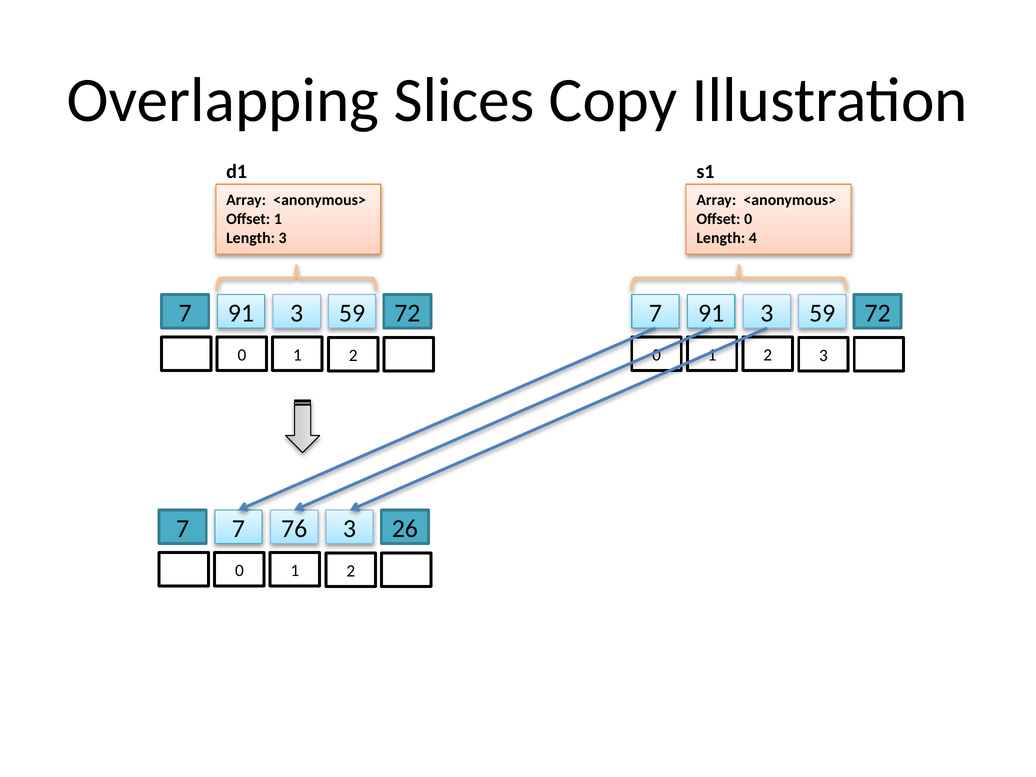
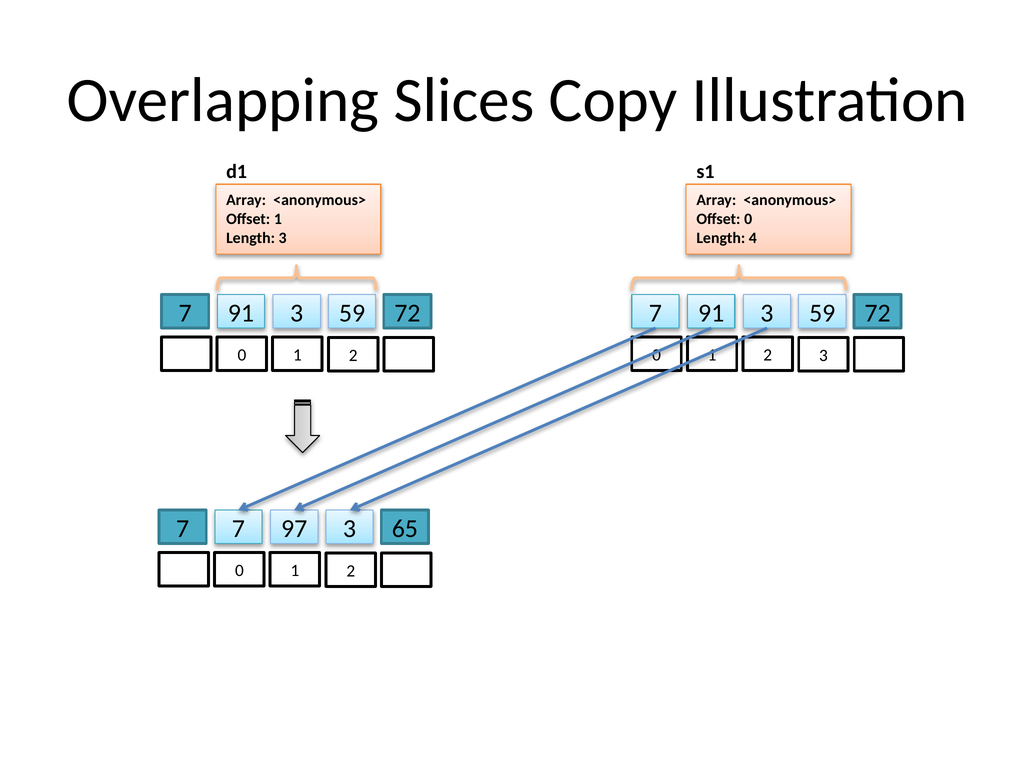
76: 76 -> 97
26: 26 -> 65
